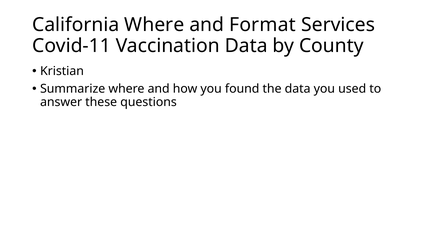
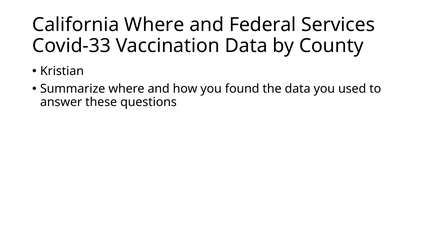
Format: Format -> Federal
Covid-11: Covid-11 -> Covid-33
